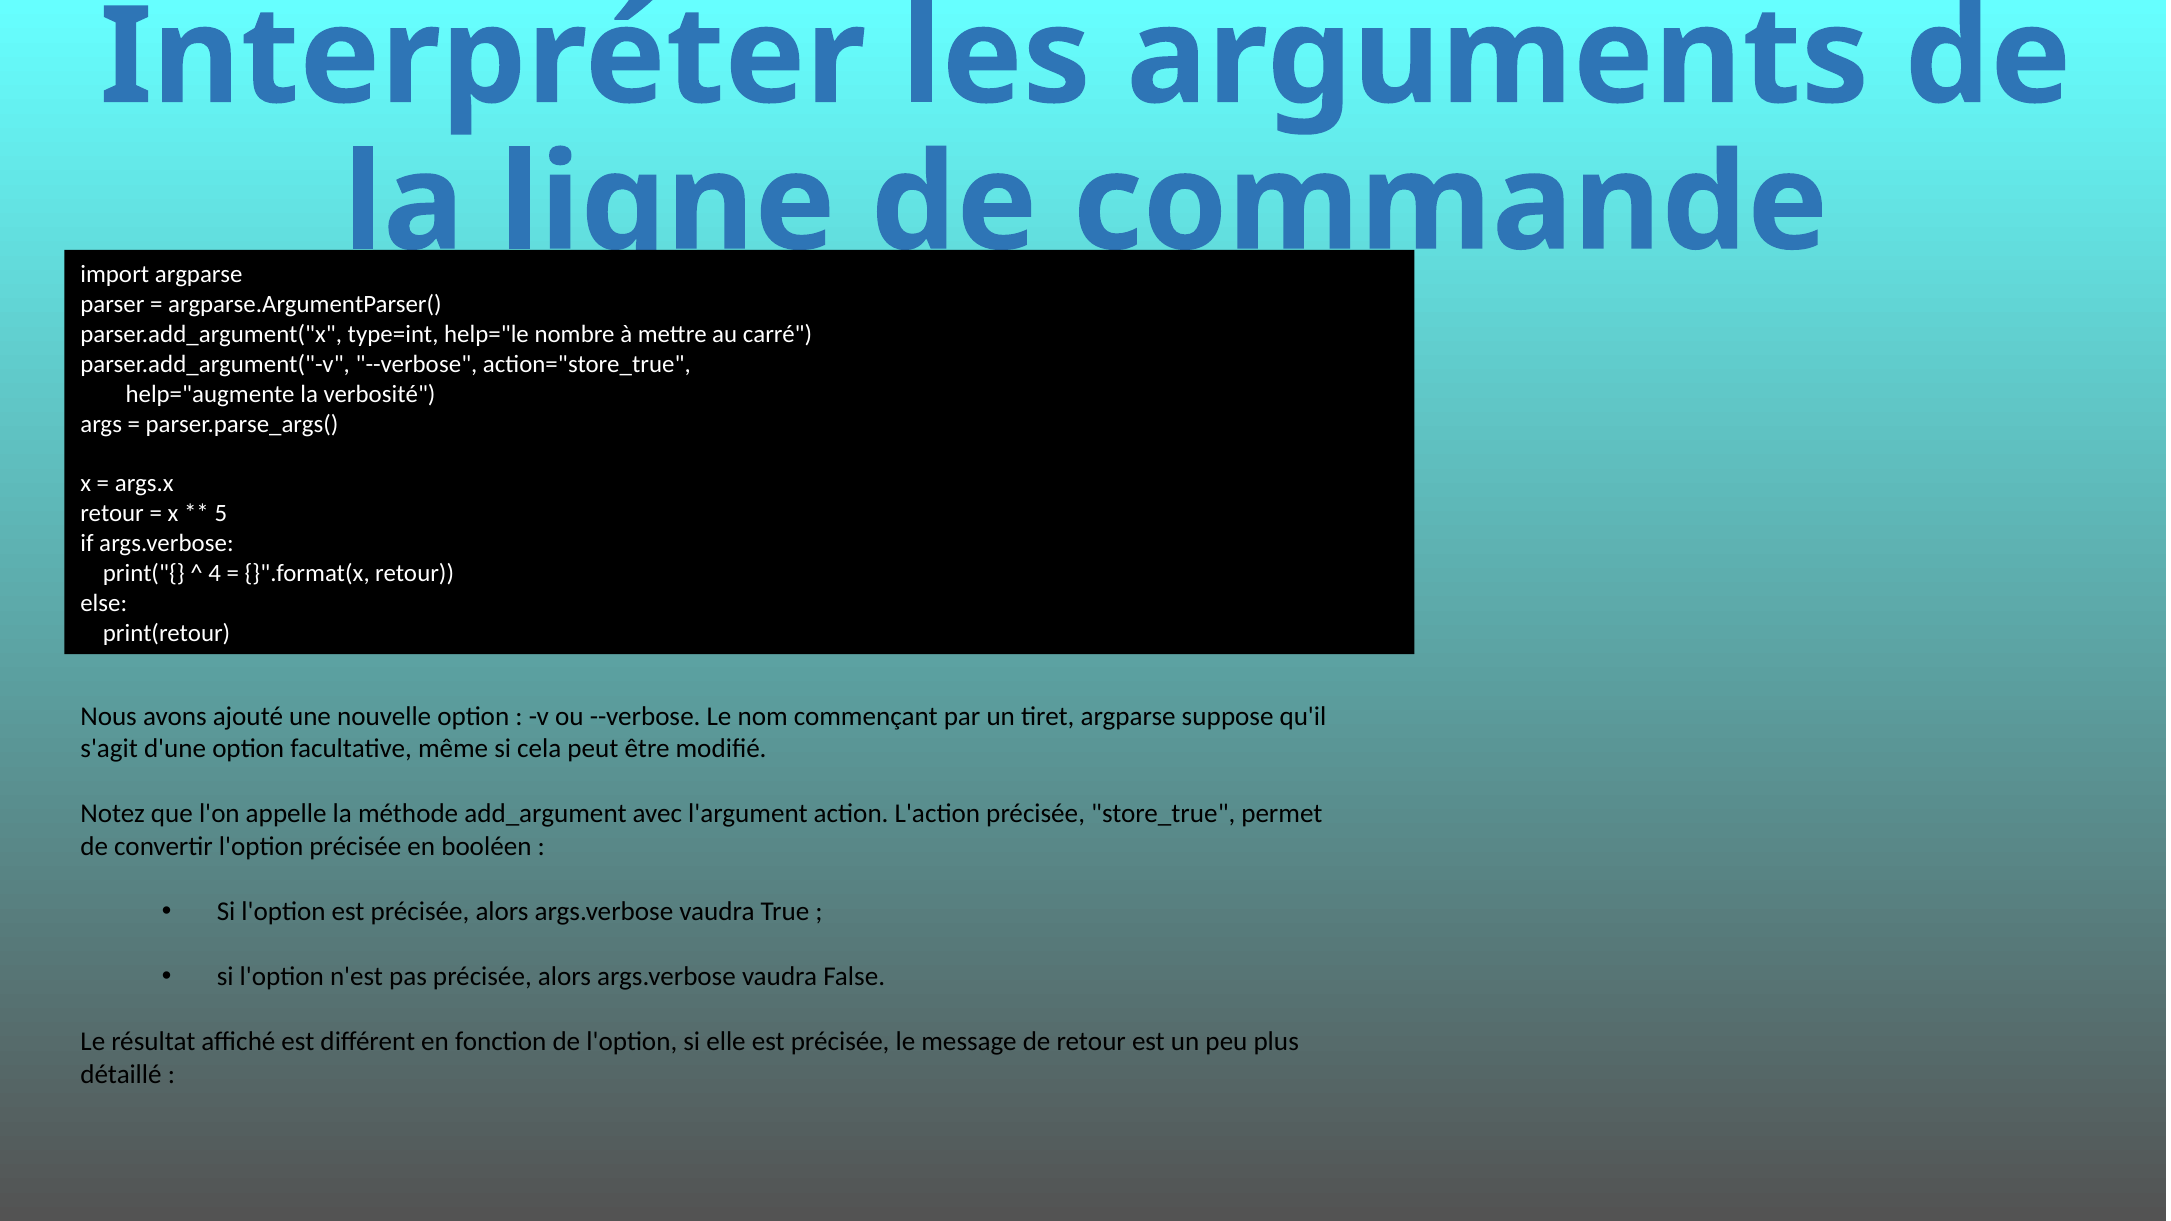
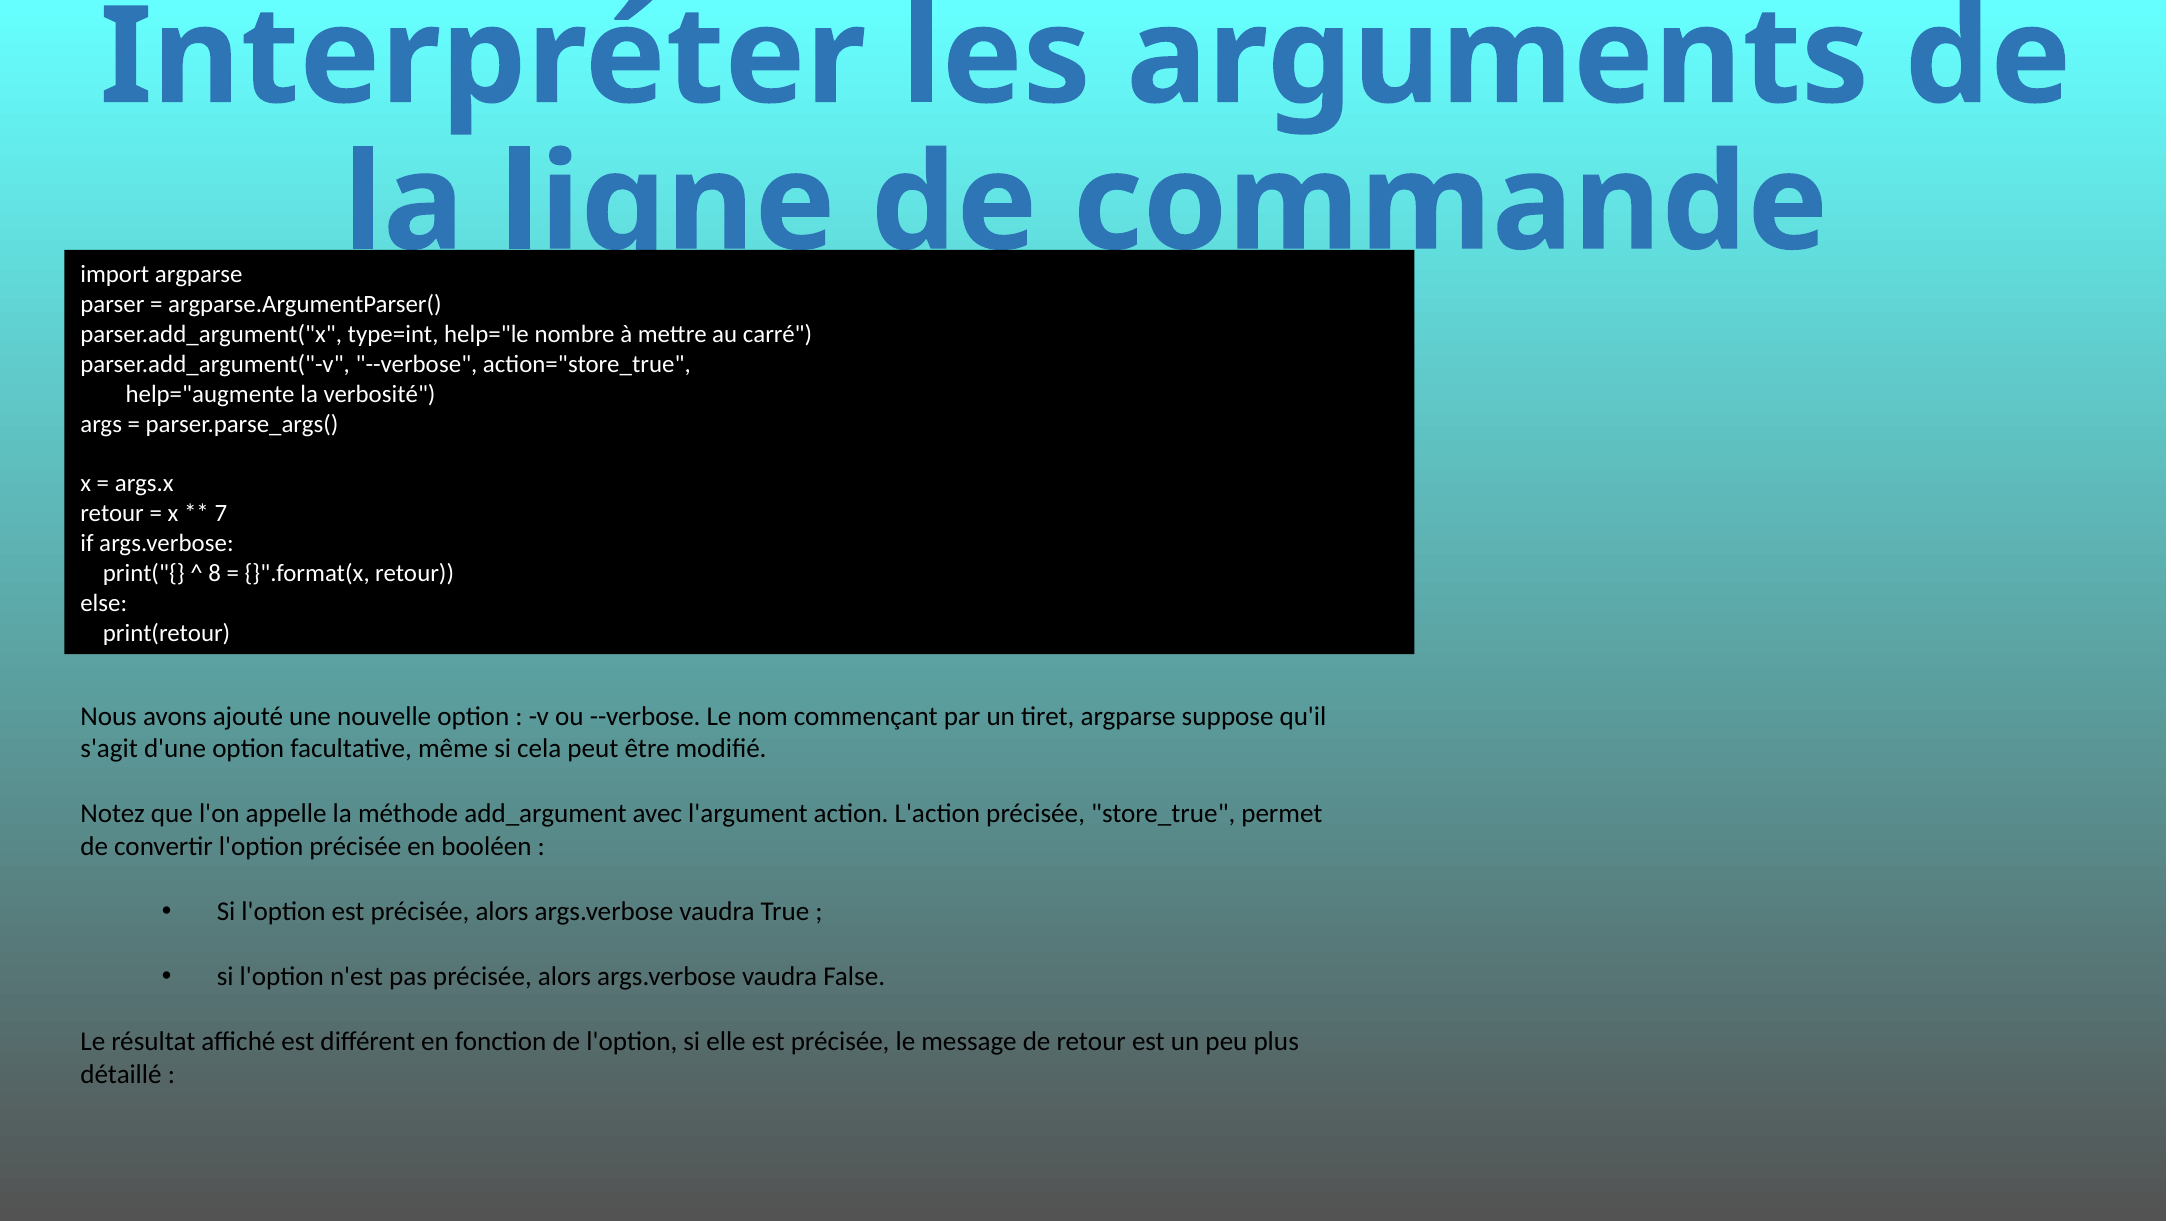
5: 5 -> 7
4: 4 -> 8
